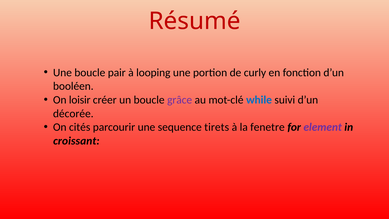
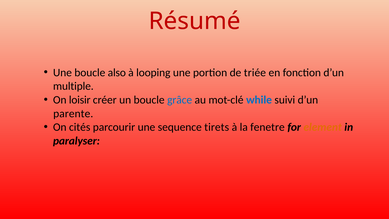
pair: pair -> also
curly: curly -> triée
booléen: booléen -> multiple
grâce colour: purple -> blue
décorée: décorée -> parente
element colour: purple -> orange
croissant: croissant -> paralyser
